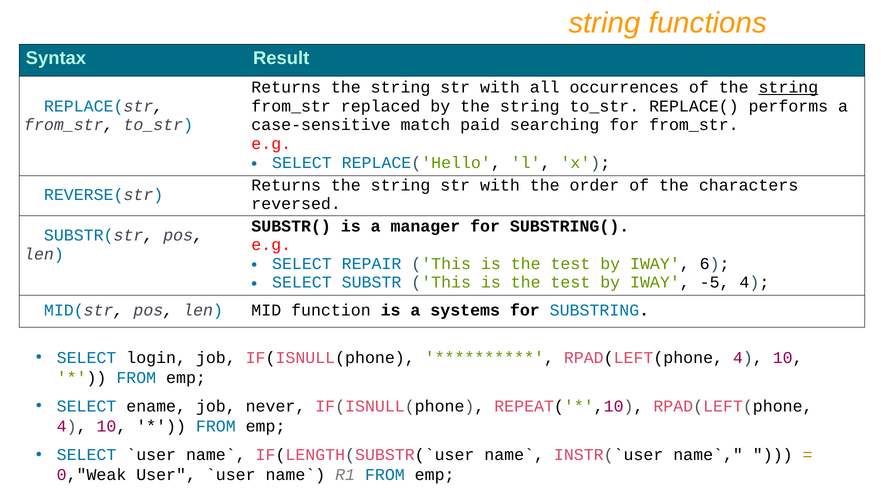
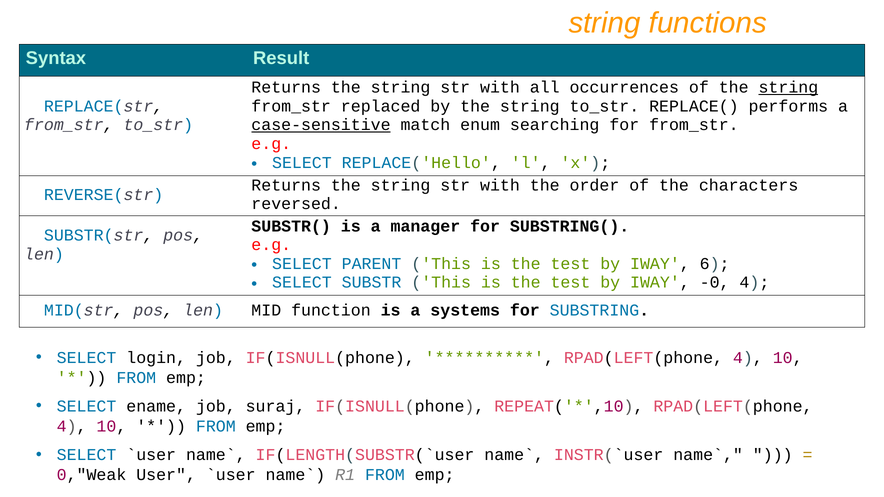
case-sensitive underline: none -> present
paid: paid -> enum
REPAIR: REPAIR -> PARENT
-5: -5 -> -0
never: never -> suraj
